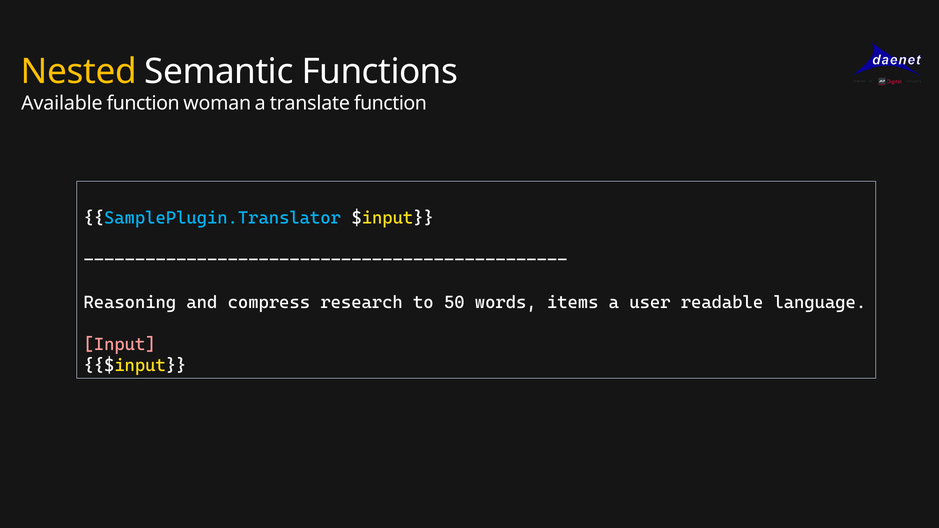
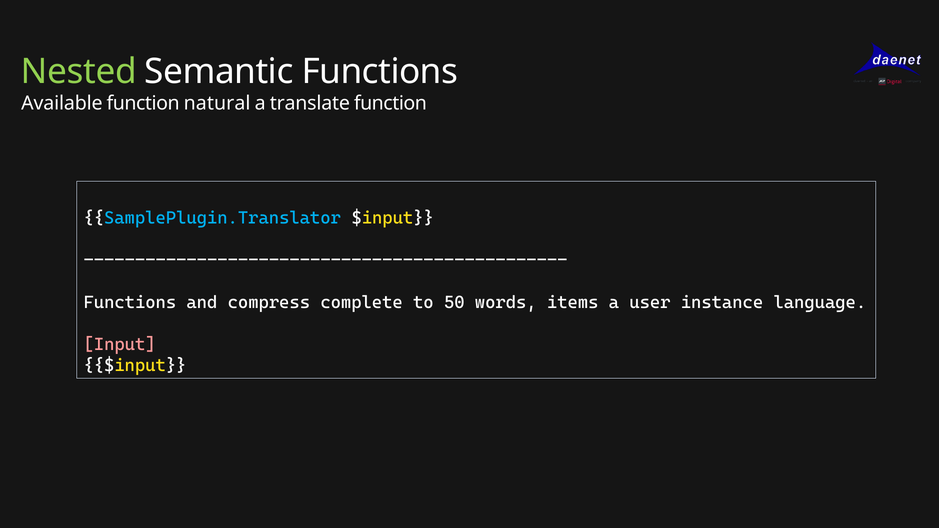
Nested colour: yellow -> light green
woman: woman -> natural
Reasoning at (130, 302): Reasoning -> Functions
research: research -> complete
readable: readable -> instance
